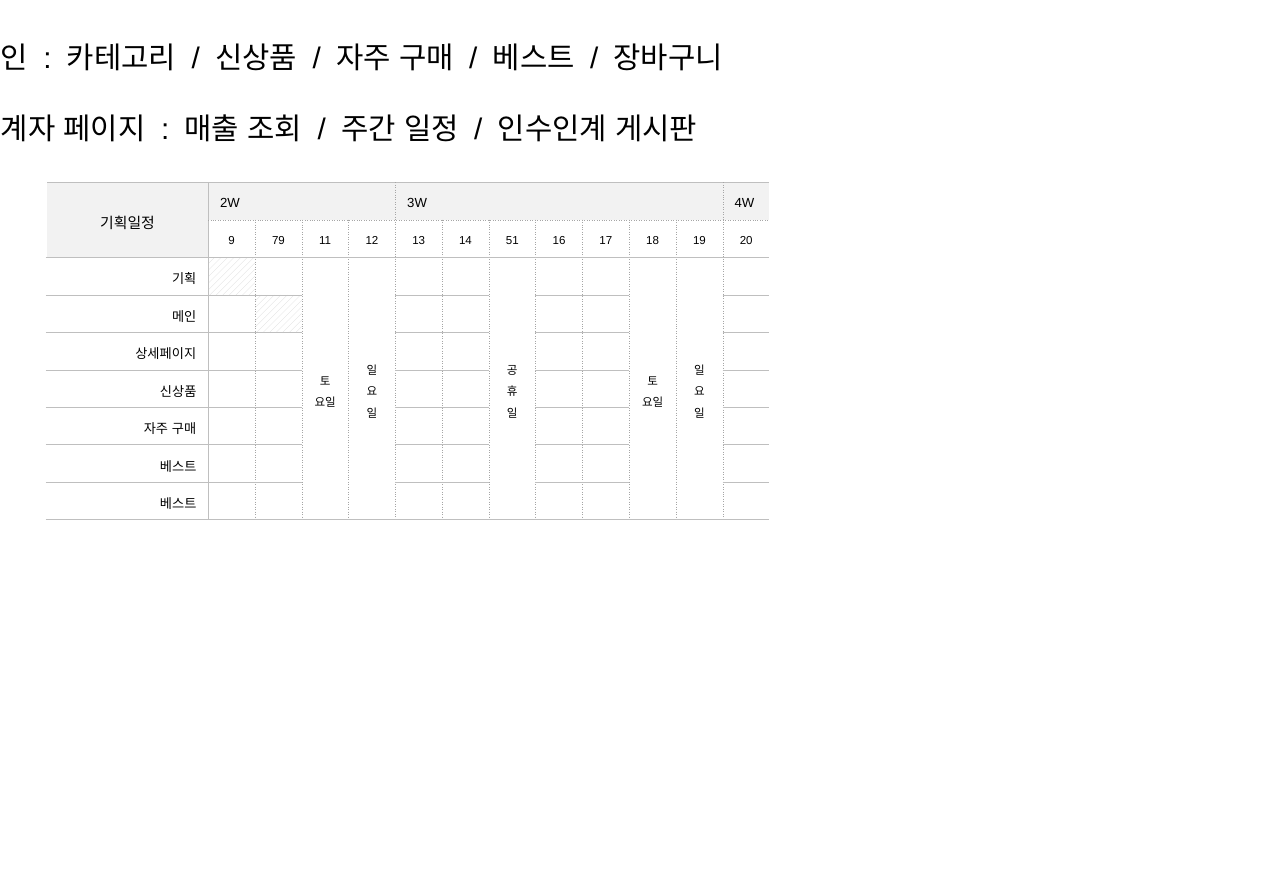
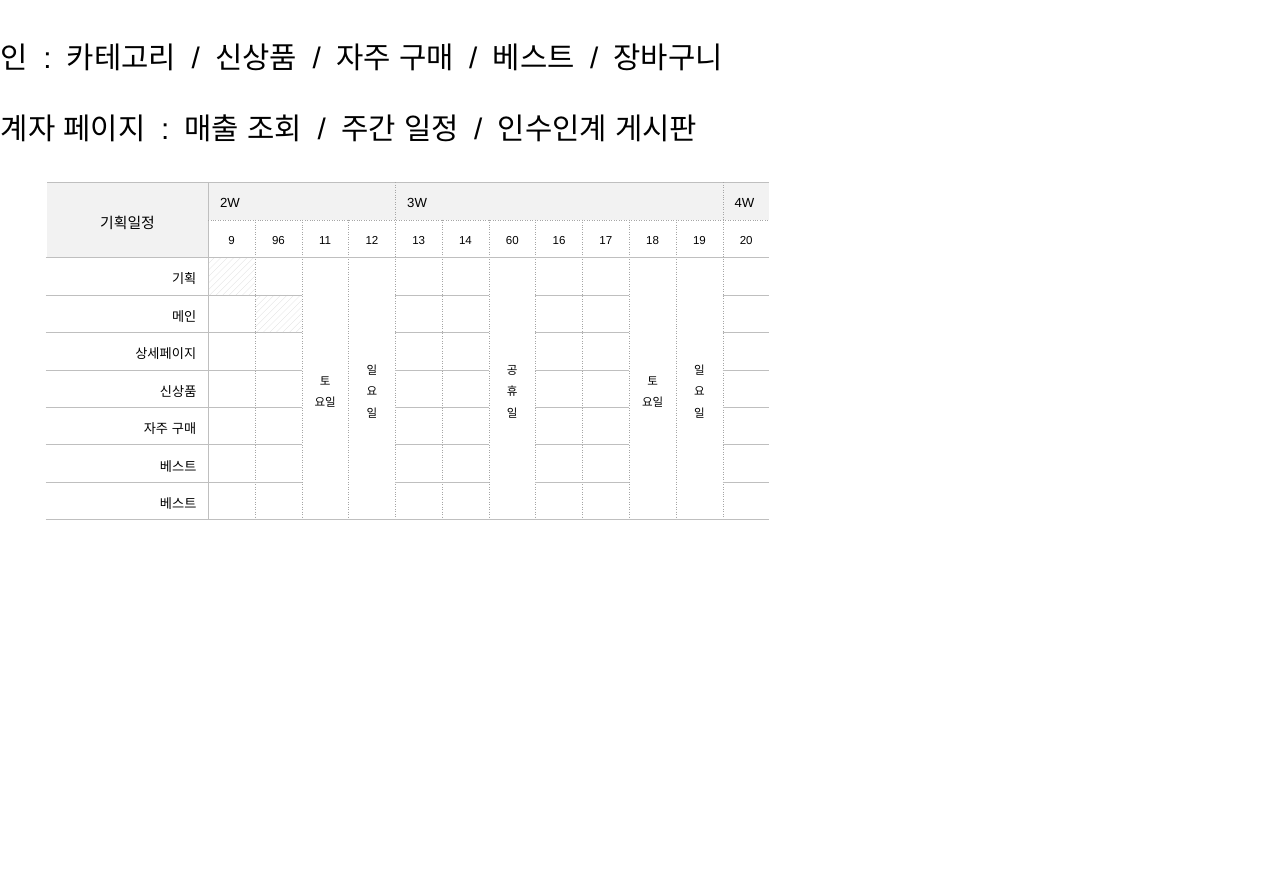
79: 79 -> 96
51: 51 -> 60
